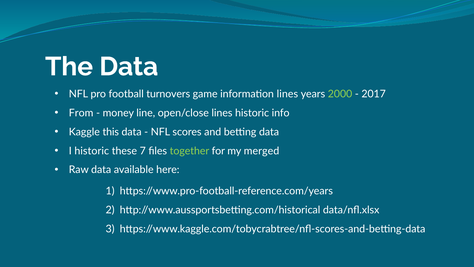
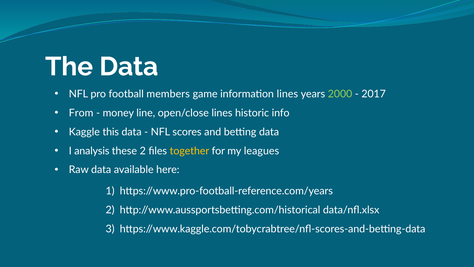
turnovers: turnovers -> members
I historic: historic -> analysis
these 7: 7 -> 2
together colour: light green -> yellow
merged: merged -> leagues
